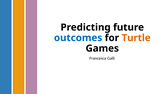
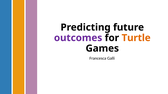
outcomes colour: blue -> purple
